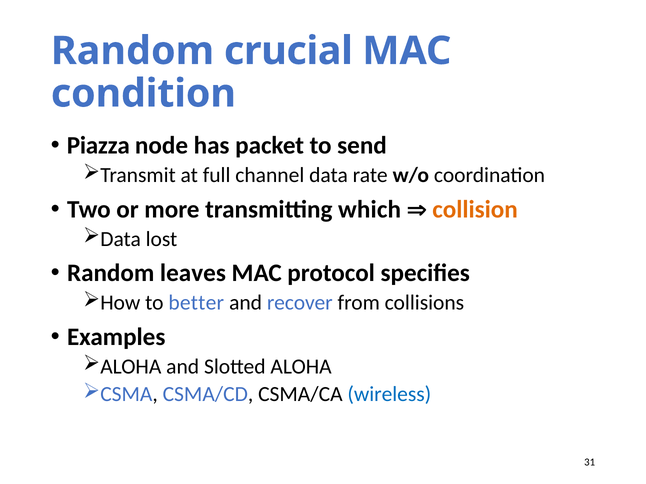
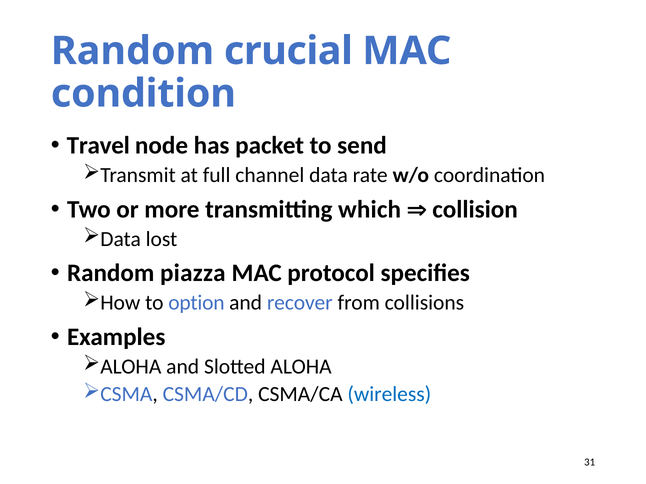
Piazza: Piazza -> Travel
collision colour: orange -> black
leaves: leaves -> piazza
better: better -> option
